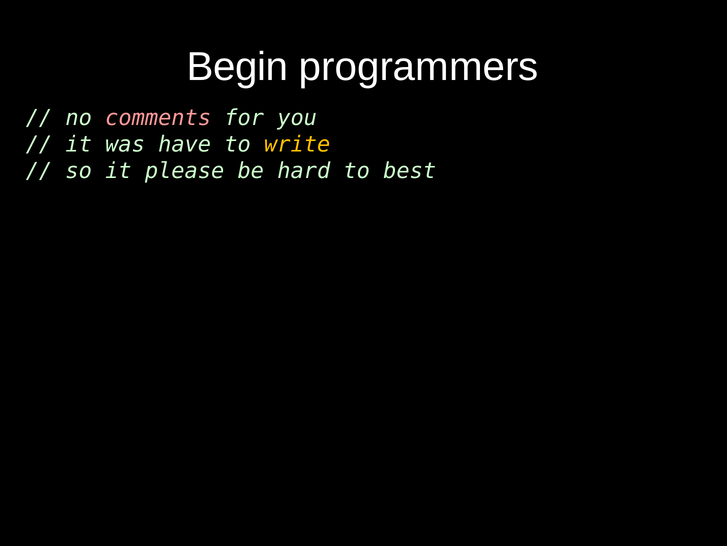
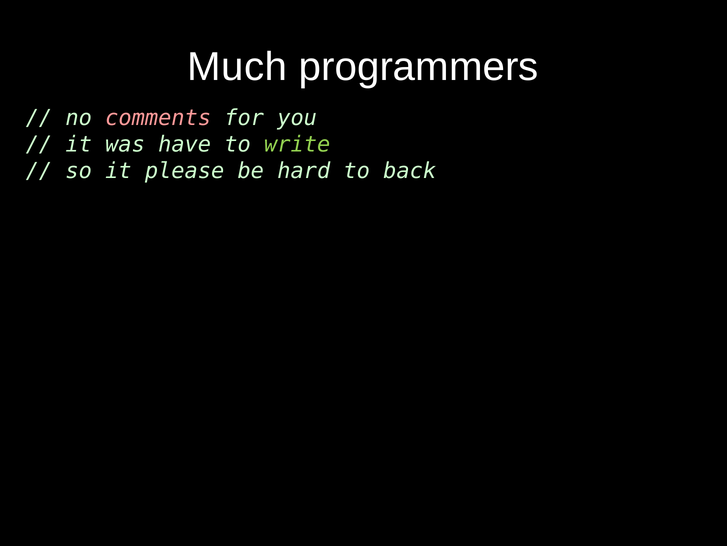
Begin: Begin -> Much
write colour: yellow -> light green
best: best -> back
